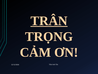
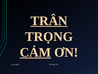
CẢM underline: none -> present
